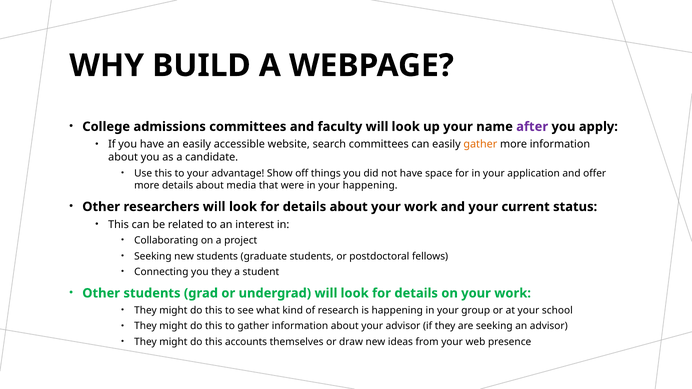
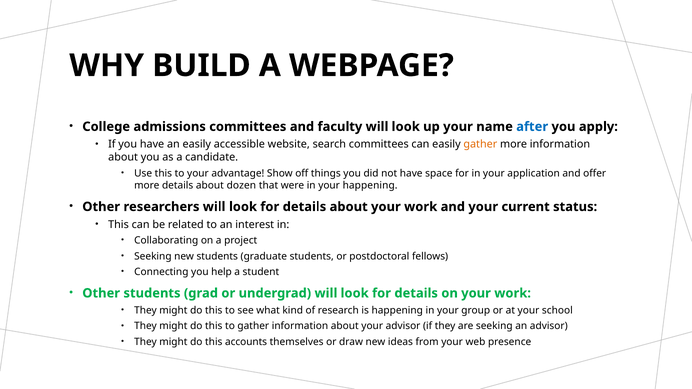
after colour: purple -> blue
media: media -> dozen
you they: they -> help
